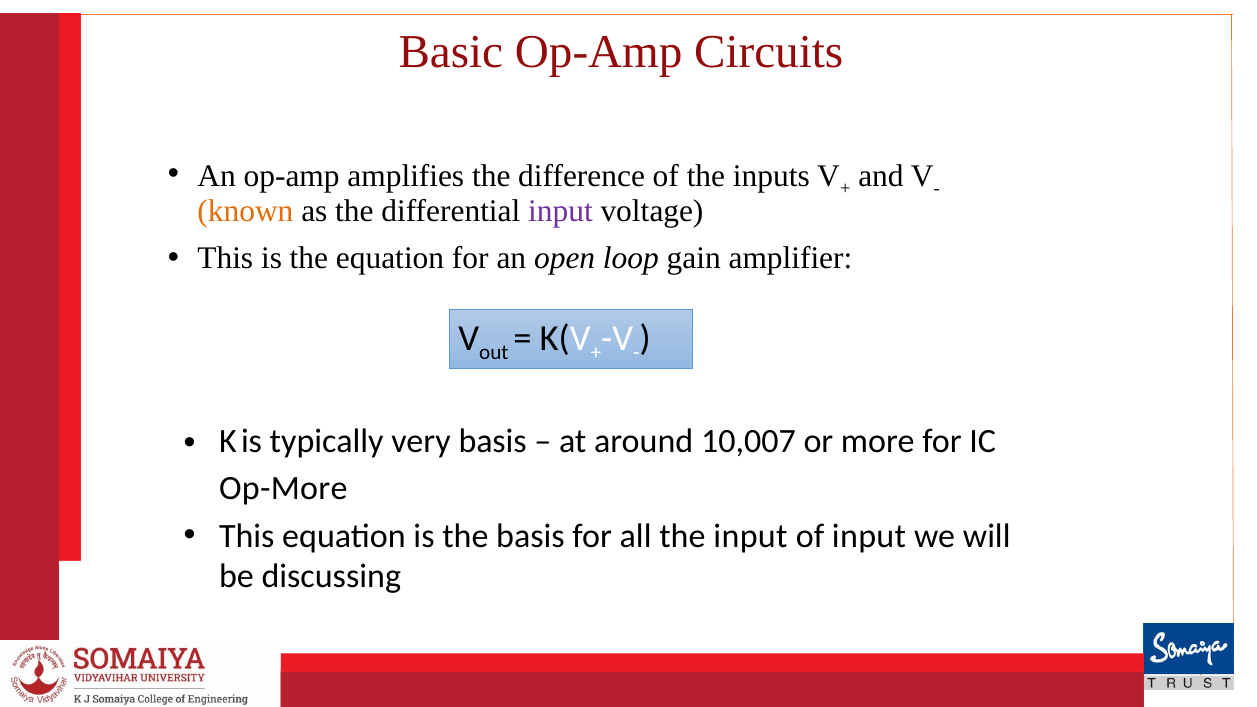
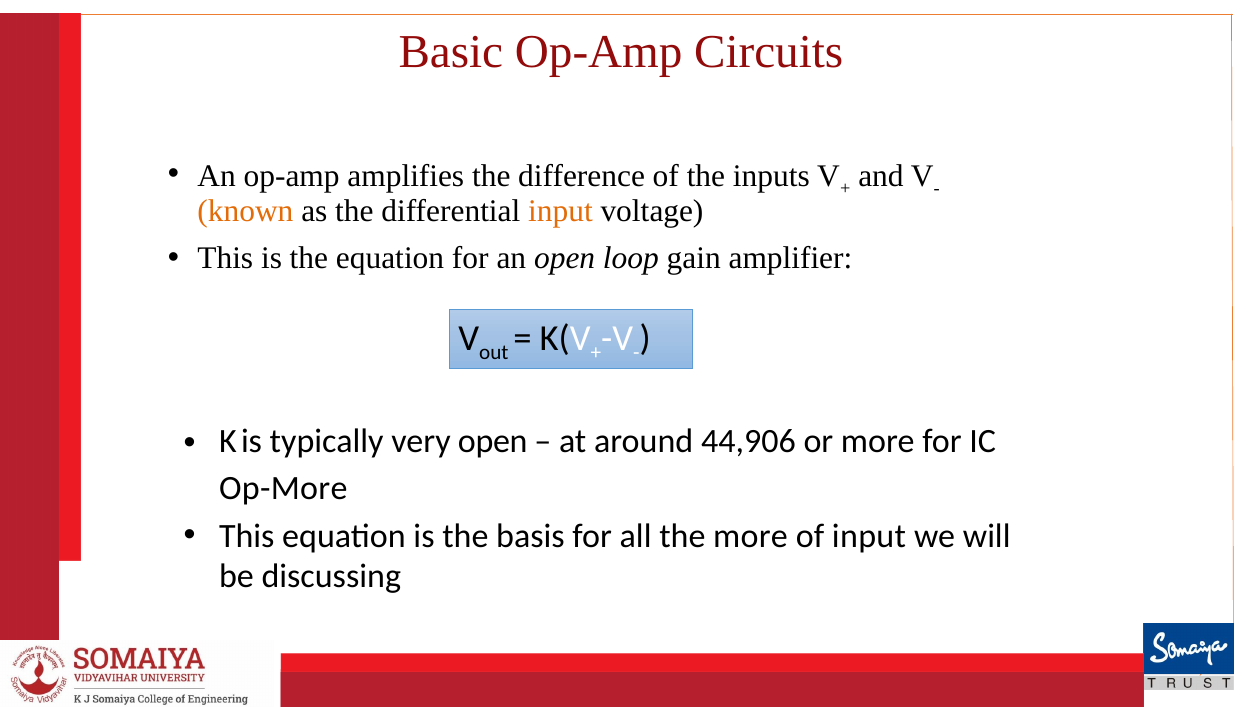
input at (560, 211) colour: purple -> orange
very basis: basis -> open
10,007: 10,007 -> 44,906
the input: input -> more
